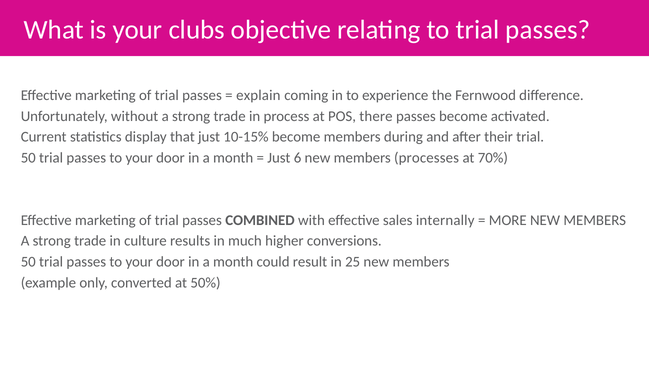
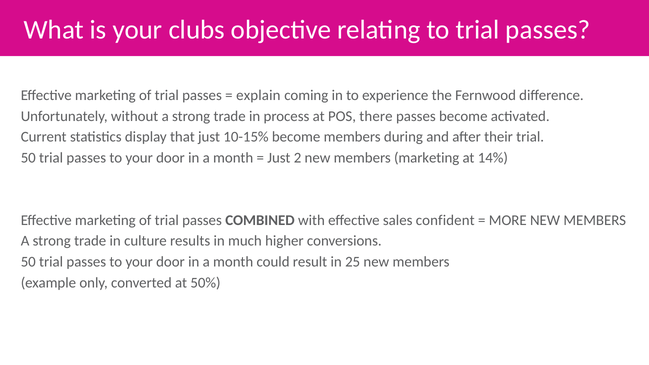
6: 6 -> 2
members processes: processes -> marketing
70%: 70% -> 14%
internally: internally -> confident
